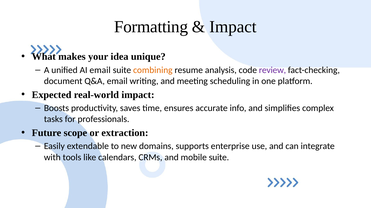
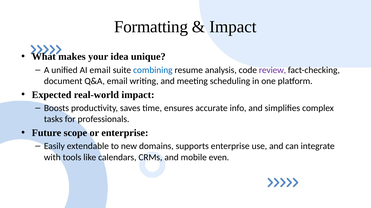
combining colour: orange -> blue
or extraction: extraction -> enterprise
mobile suite: suite -> even
